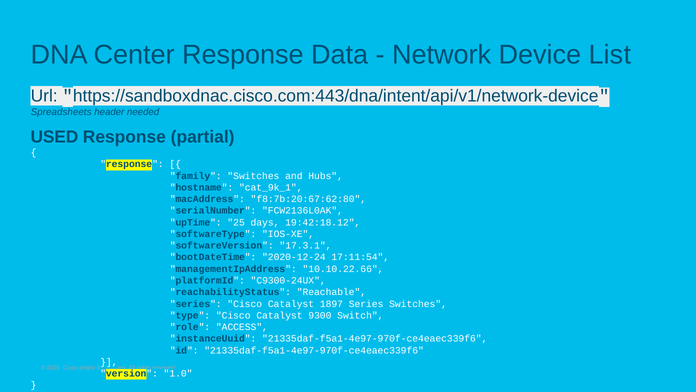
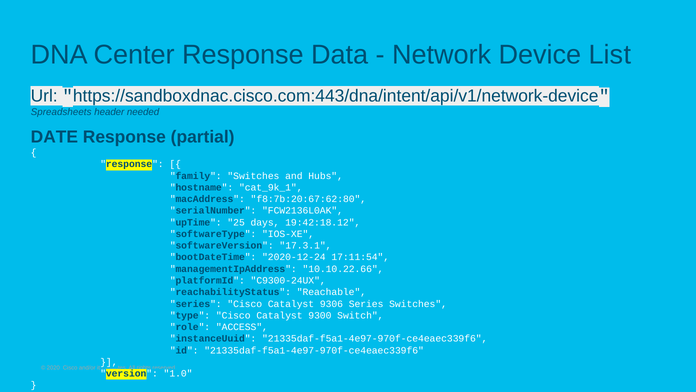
USED: USED -> DATE
1897: 1897 -> 9306
